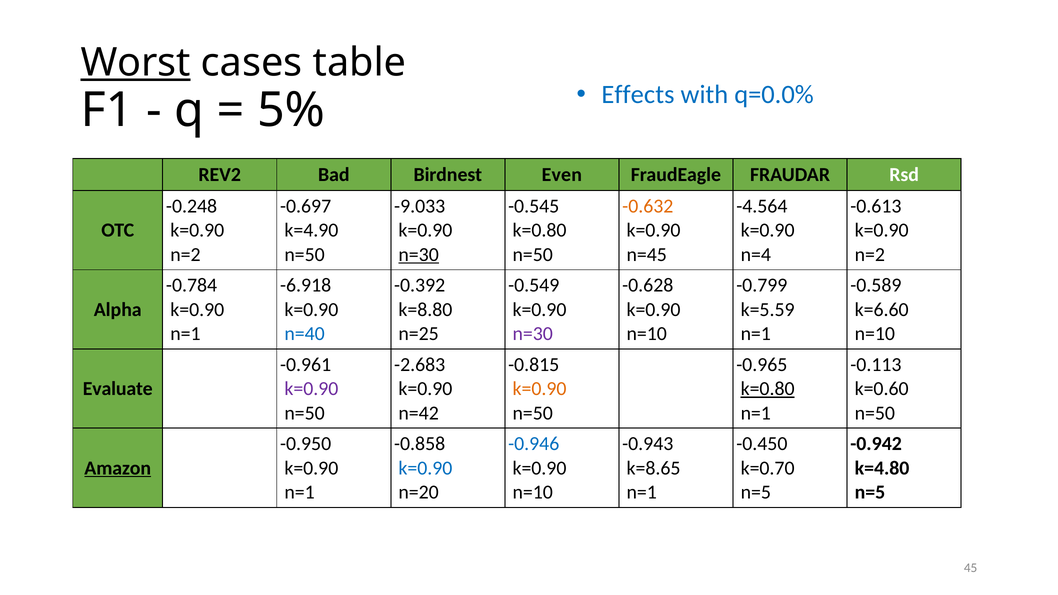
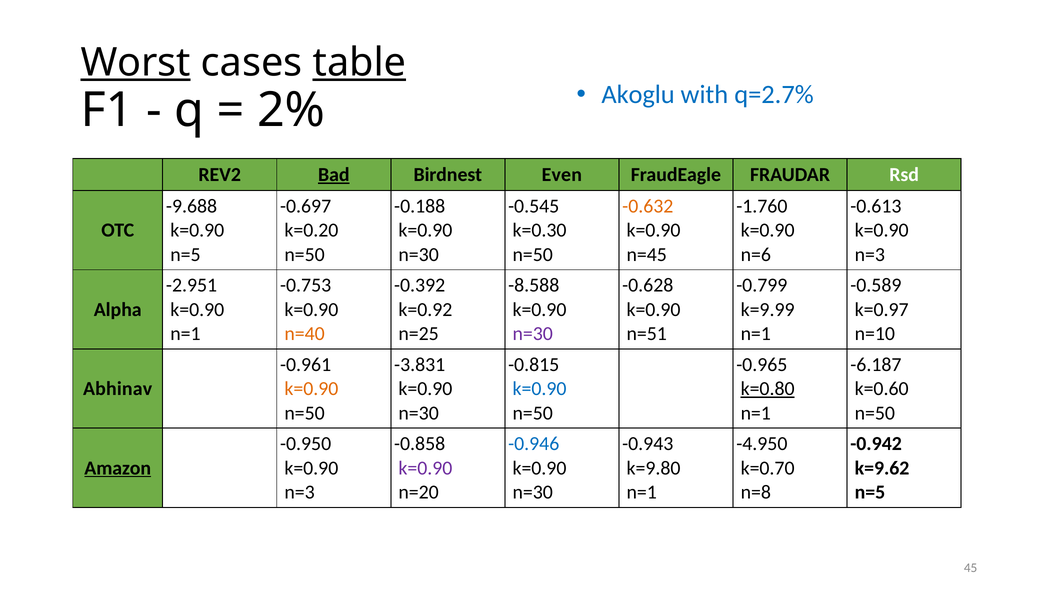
table underline: none -> present
Effects: Effects -> Akoglu
q=0.0%: q=0.0% -> q=2.7%
5%: 5% -> 2%
Bad underline: none -> present
-0.248: -0.248 -> -9.688
-9.033: -9.033 -> -0.188
-4.564: -4.564 -> -1.760
k=4.90: k=4.90 -> k=0.20
k=0.80 at (539, 230): k=0.80 -> k=0.30
n=2 at (185, 255): n=2 -> n=5
n=30 at (419, 255) underline: present -> none
n=4: n=4 -> n=6
n=2 at (870, 255): n=2 -> n=3
-0.784: -0.784 -> -2.951
-6.918: -6.918 -> -0.753
-0.549: -0.549 -> -8.588
k=8.80: k=8.80 -> k=0.92
k=5.59: k=5.59 -> k=9.99
k=6.60: k=6.60 -> k=0.97
n=40 colour: blue -> orange
n=10 at (647, 334): n=10 -> n=51
-2.683: -2.683 -> -3.831
-0.113: -0.113 -> -6.187
Evaluate: Evaluate -> Abhinav
k=0.90 at (311, 389) colour: purple -> orange
k=0.90 at (539, 389) colour: orange -> blue
n=42 at (419, 413): n=42 -> n=30
-0.450: -0.450 -> -4.950
k=0.90 at (425, 468) colour: blue -> purple
k=8.65: k=8.65 -> k=9.80
k=4.80: k=4.80 -> k=9.62
n=1 at (300, 492): n=1 -> n=3
n=10 at (533, 492): n=10 -> n=30
n=5 at (756, 492): n=5 -> n=8
